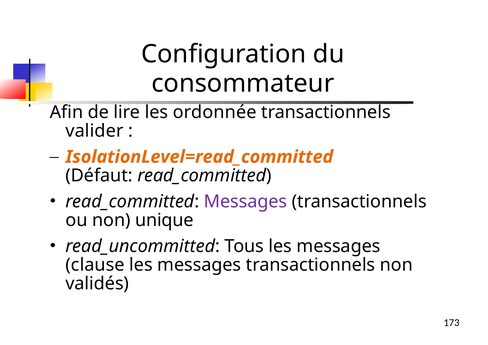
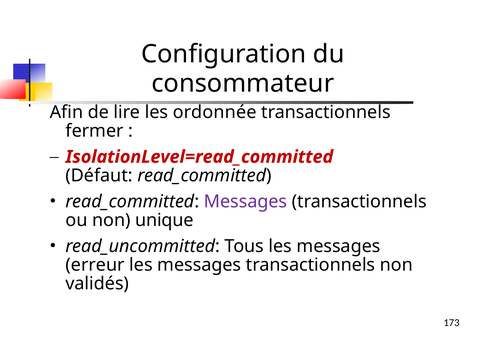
valider: valider -> fermer
IsolationLevel=read_committed colour: orange -> red
clause: clause -> erreur
